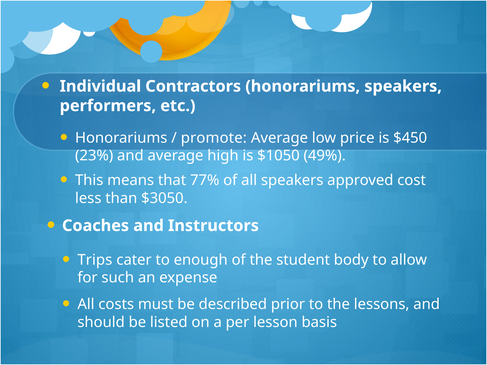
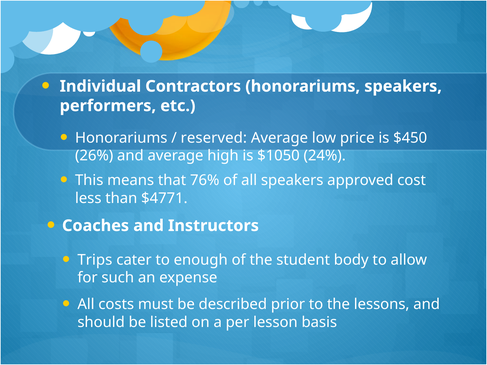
promote: promote -> reserved
23%: 23% -> 26%
49%: 49% -> 24%
77%: 77% -> 76%
$3050: $3050 -> $4771
